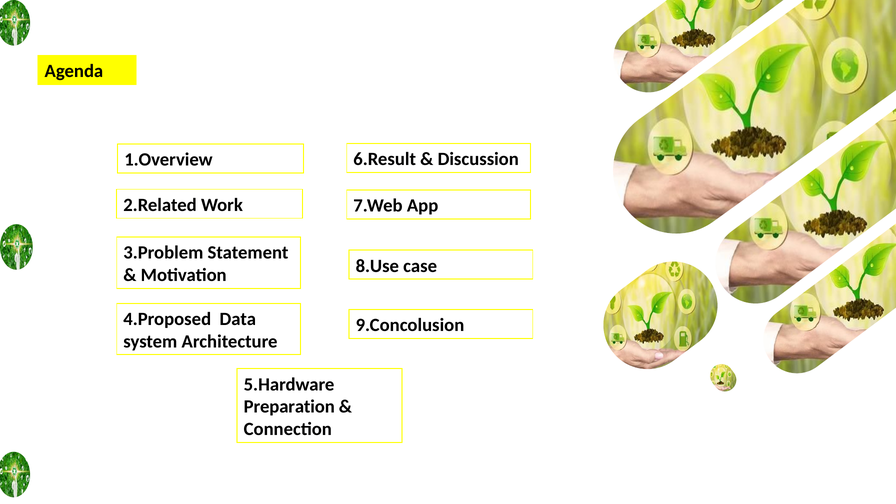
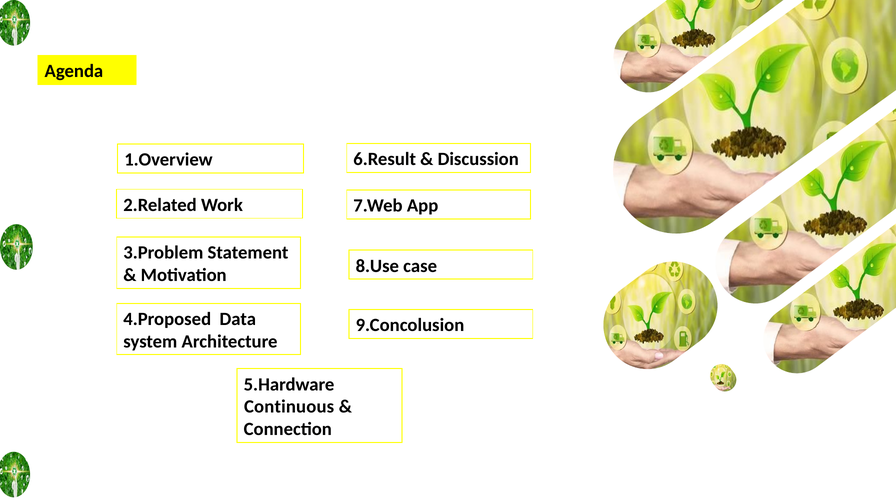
Preparation: Preparation -> Continuous
